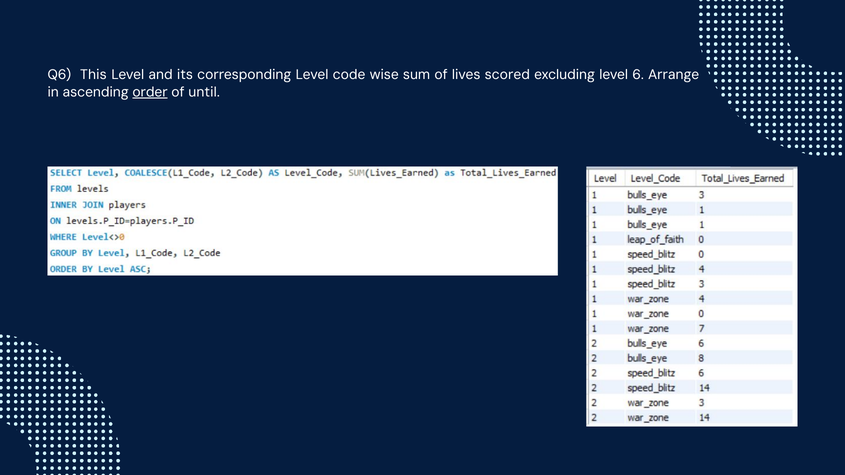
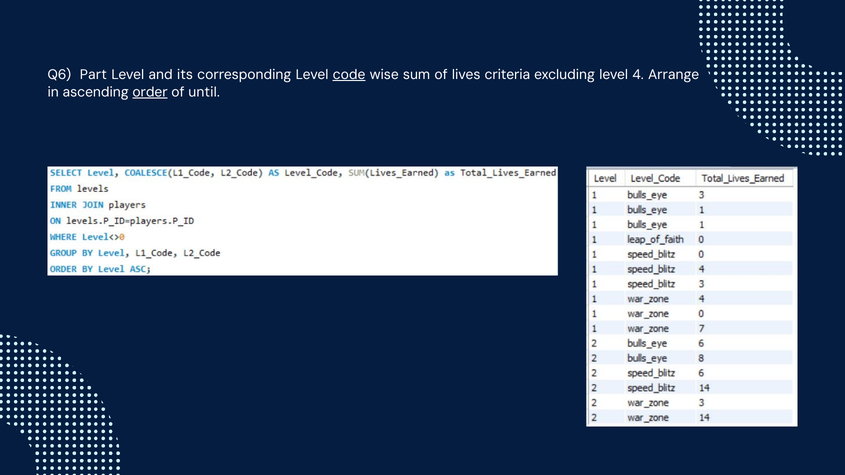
This: This -> Part
code underline: none -> present
scored: scored -> criteria
6: 6 -> 4
